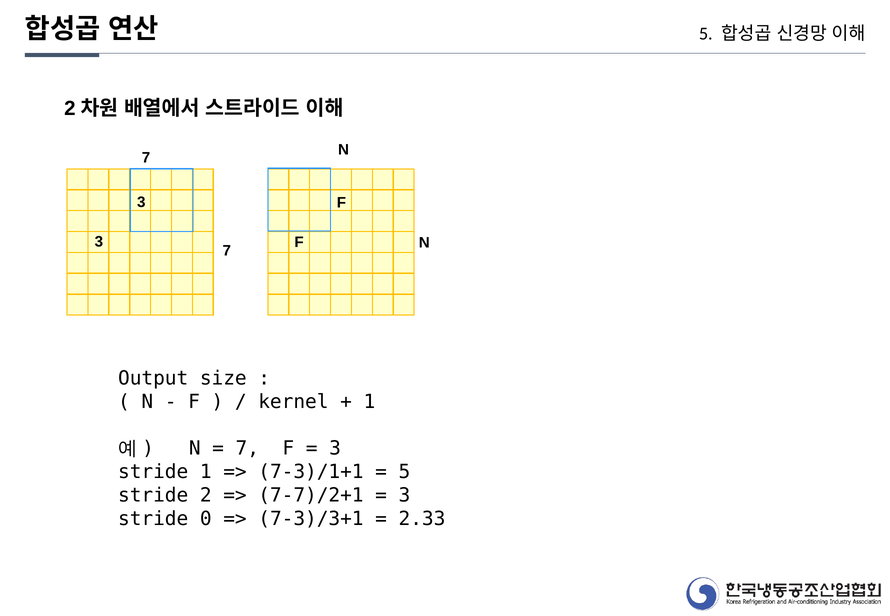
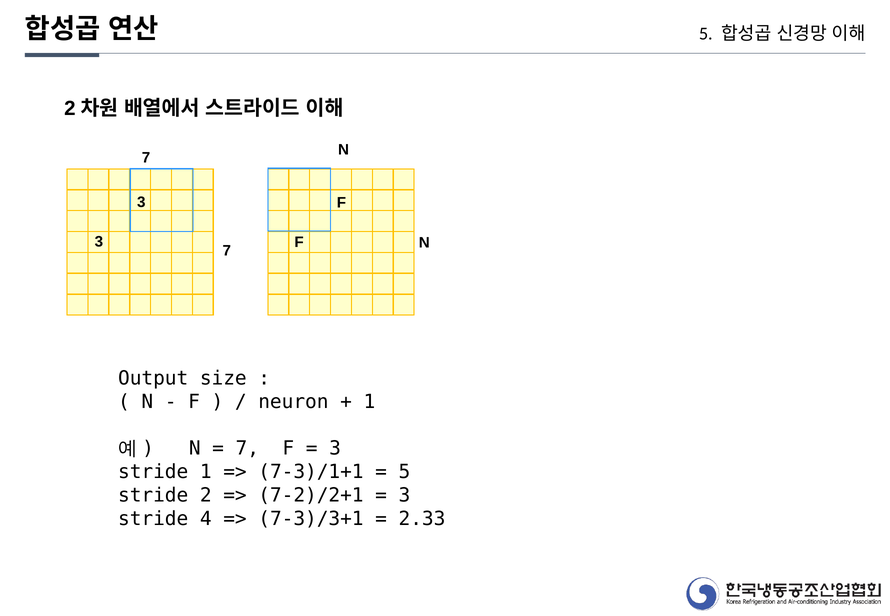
kernel: kernel -> neuron
7-7)/2+1: 7-7)/2+1 -> 7-2)/2+1
0: 0 -> 4
